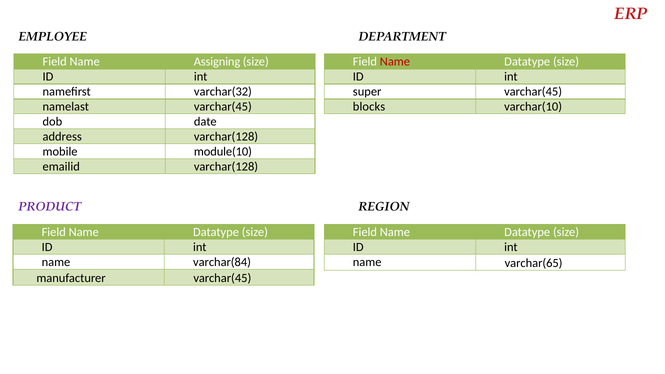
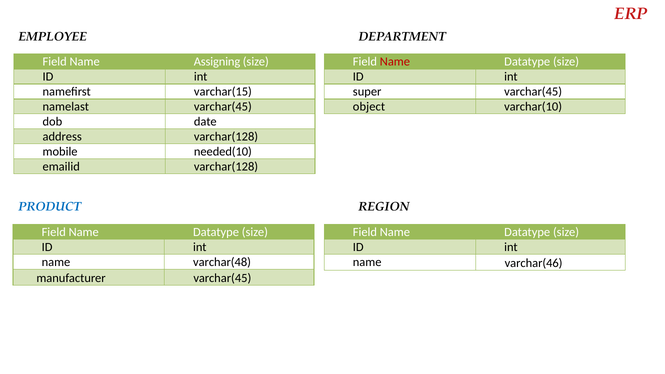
varchar(32: varchar(32 -> varchar(15
blocks: blocks -> object
module(10: module(10 -> needed(10
PRODUCT colour: purple -> blue
varchar(84: varchar(84 -> varchar(48
varchar(65: varchar(65 -> varchar(46
